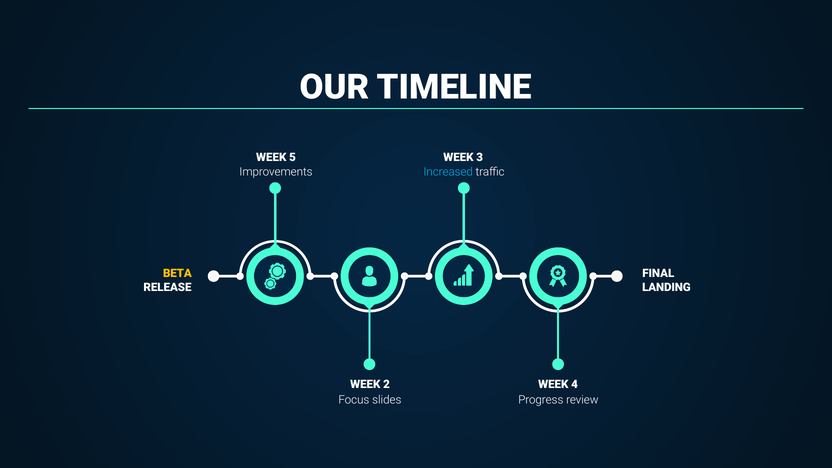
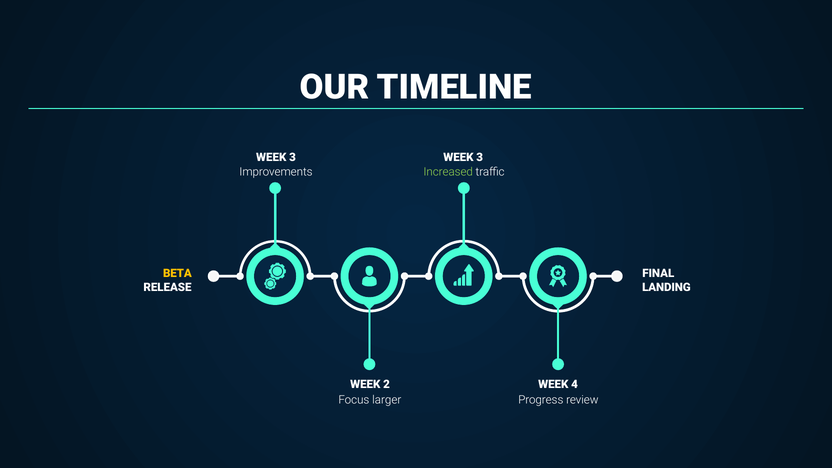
5 at (292, 157): 5 -> 3
Increased colour: light blue -> light green
slides: slides -> larger
